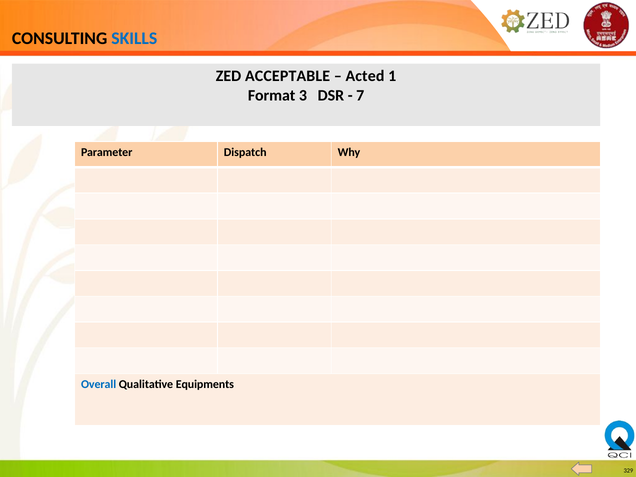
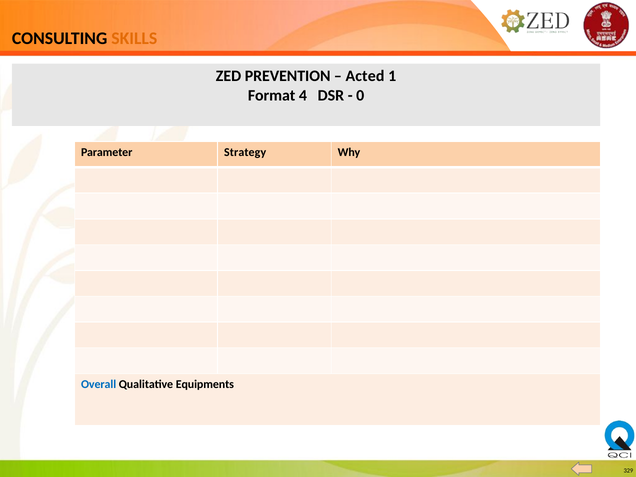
SKILLS colour: blue -> orange
ACCEPTABLE: ACCEPTABLE -> PREVENTION
3: 3 -> 4
7: 7 -> 0
Dispatch: Dispatch -> Strategy
